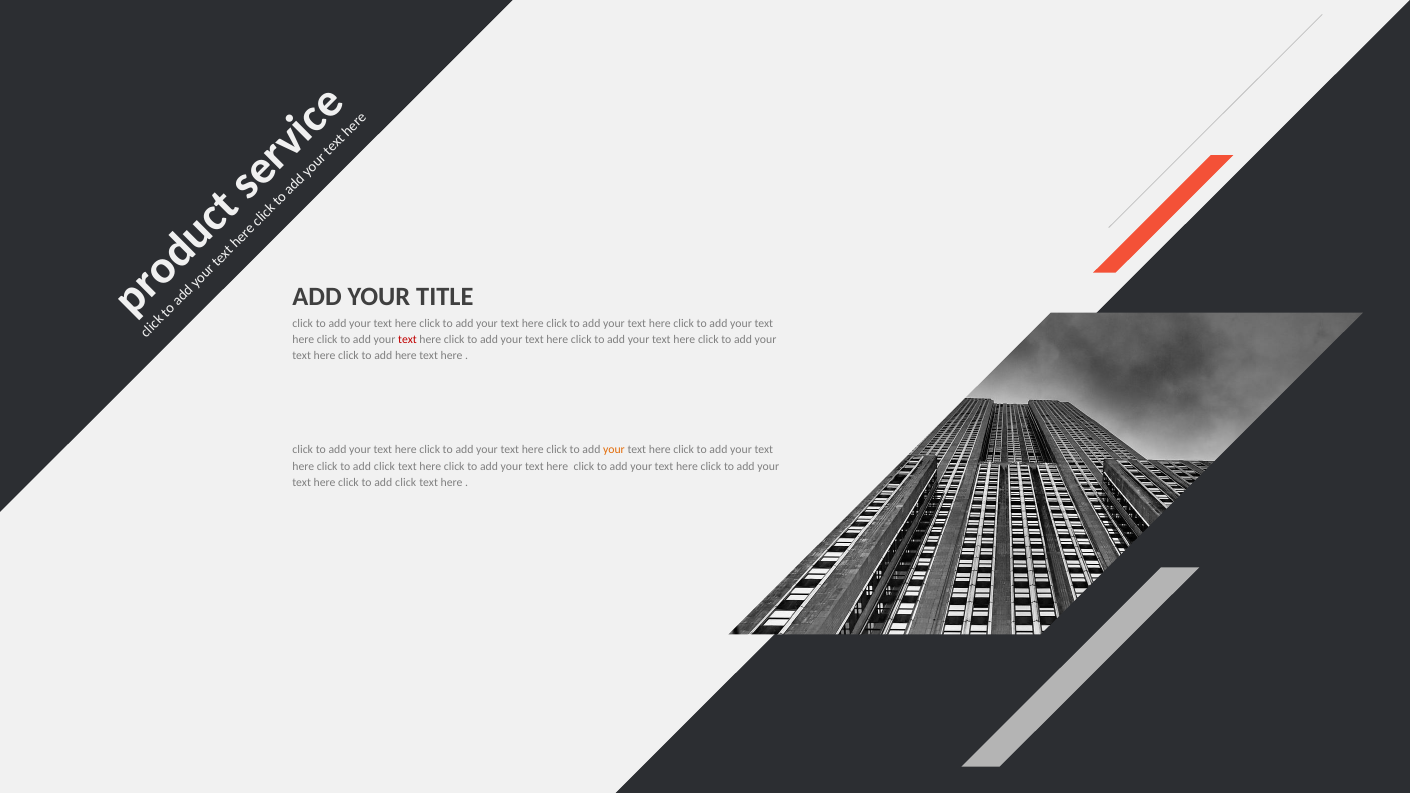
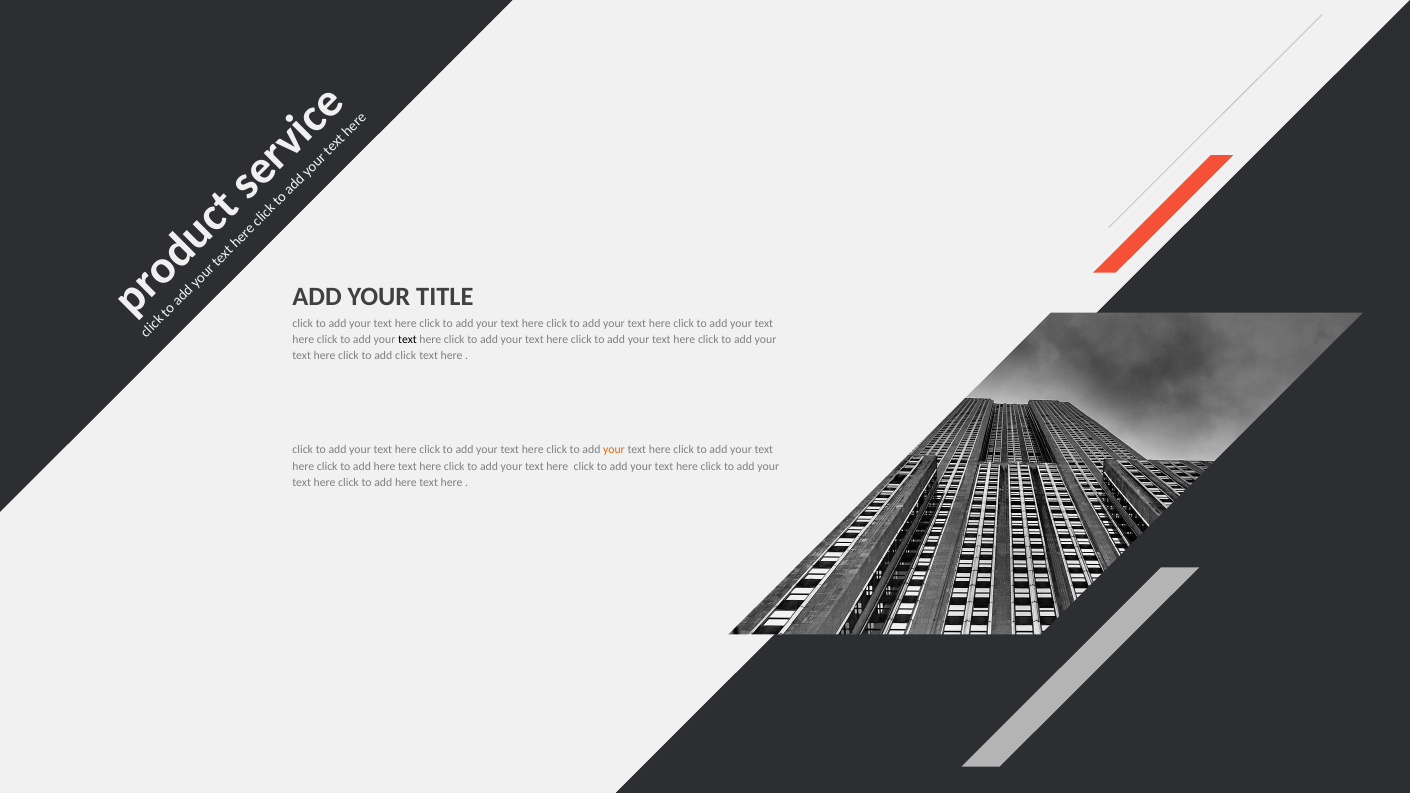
text at (407, 340) colour: red -> black
add here: here -> click
click at (385, 466): click -> here
click at (406, 482): click -> here
